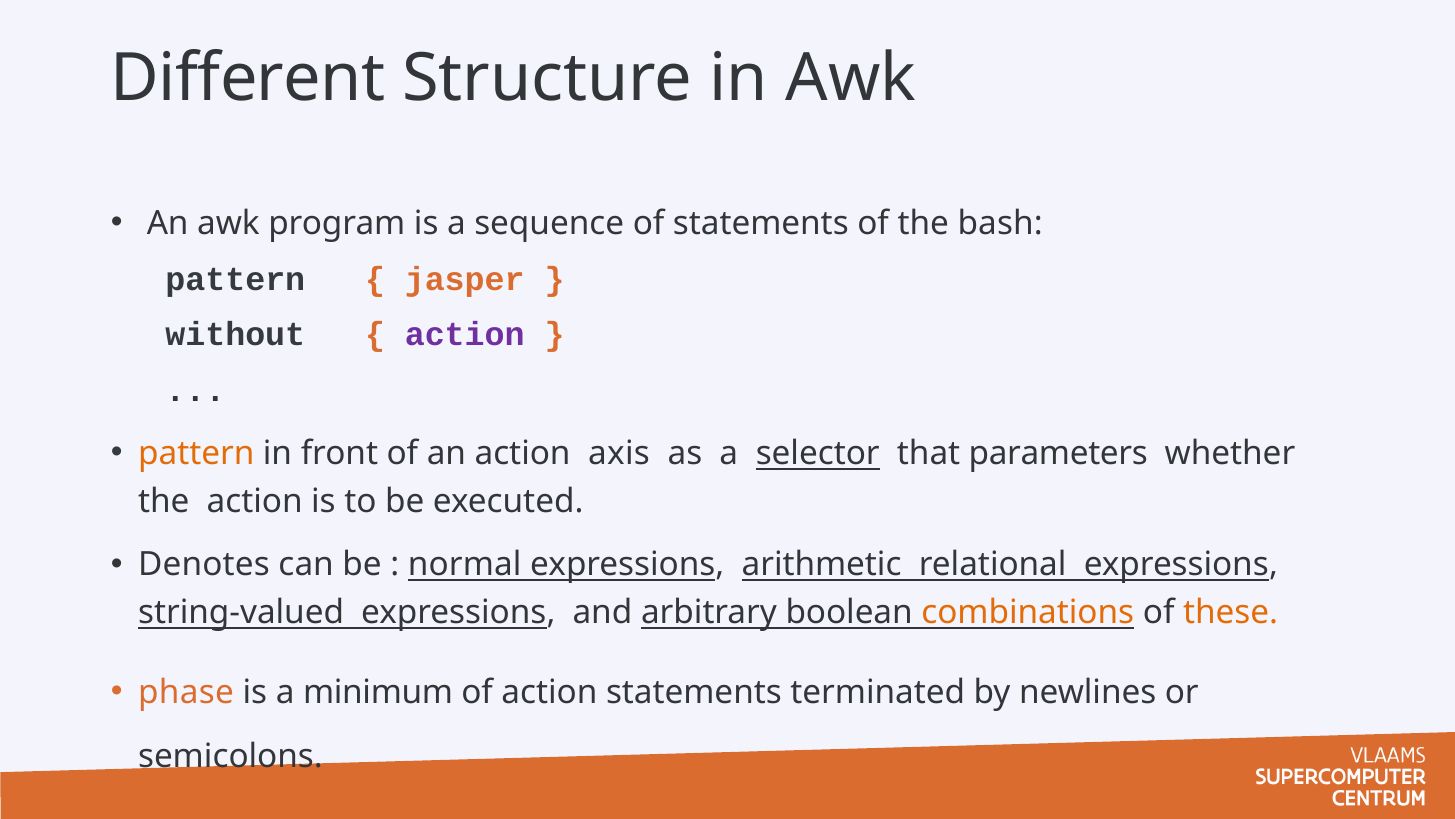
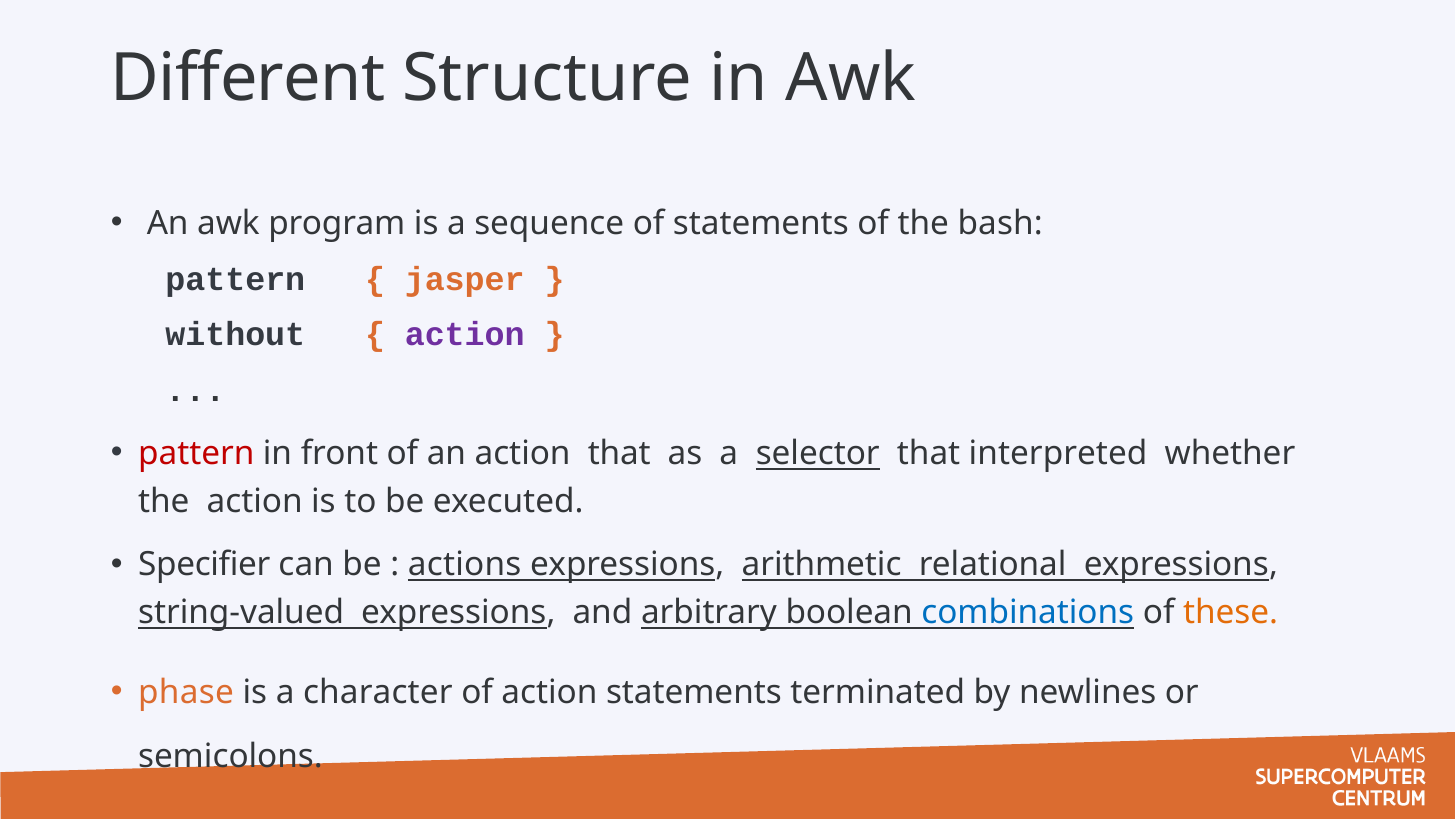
pattern at (196, 453) colour: orange -> red
action axis: axis -> that
parameters: parameters -> interpreted
Denotes: Denotes -> Specifier
normal: normal -> actions
combinations colour: orange -> blue
minimum: minimum -> character
